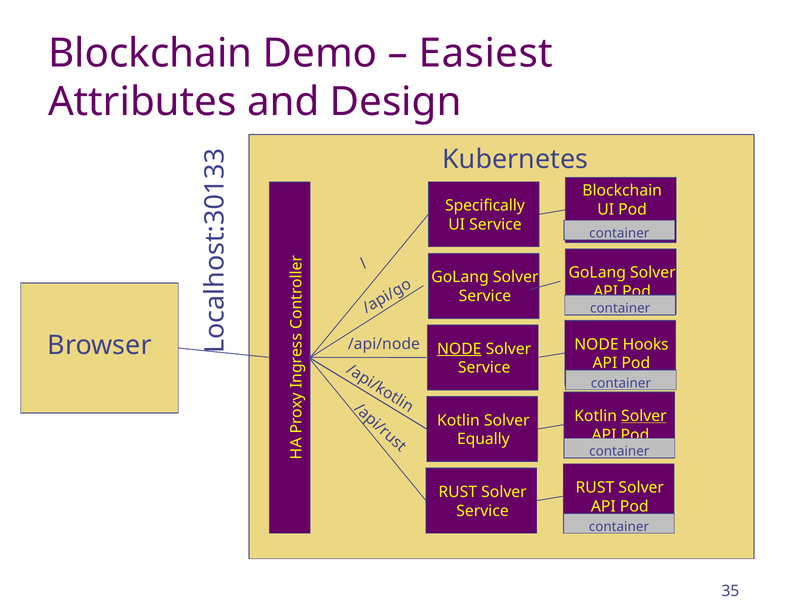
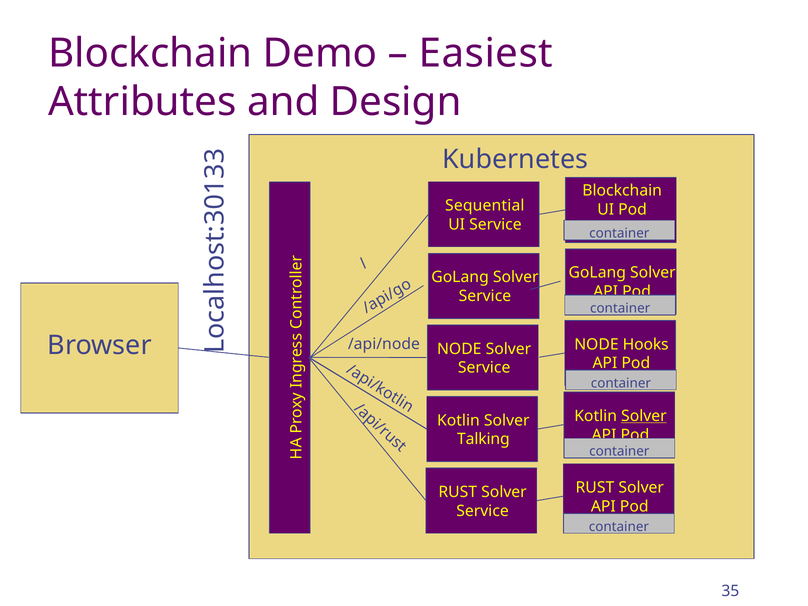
Specifically: Specifically -> Sequential
NODE at (459, 349) underline: present -> none
Equally: Equally -> Talking
